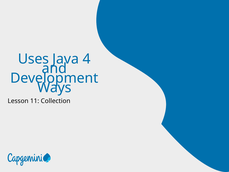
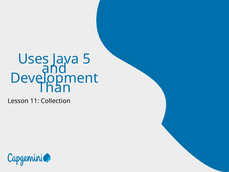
4: 4 -> 5
Ways: Ways -> Than
